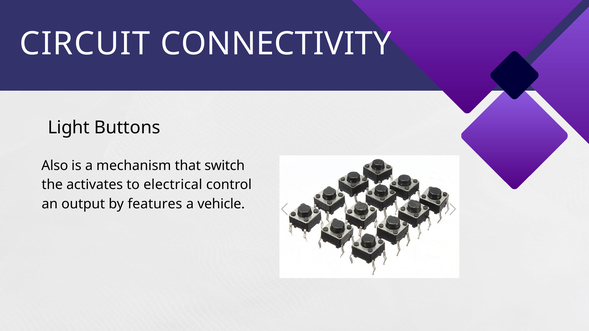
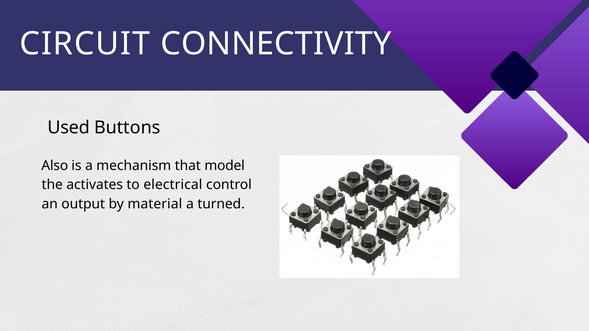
Light: Light -> Used
switch: switch -> model
features: features -> material
vehicle: vehicle -> turned
